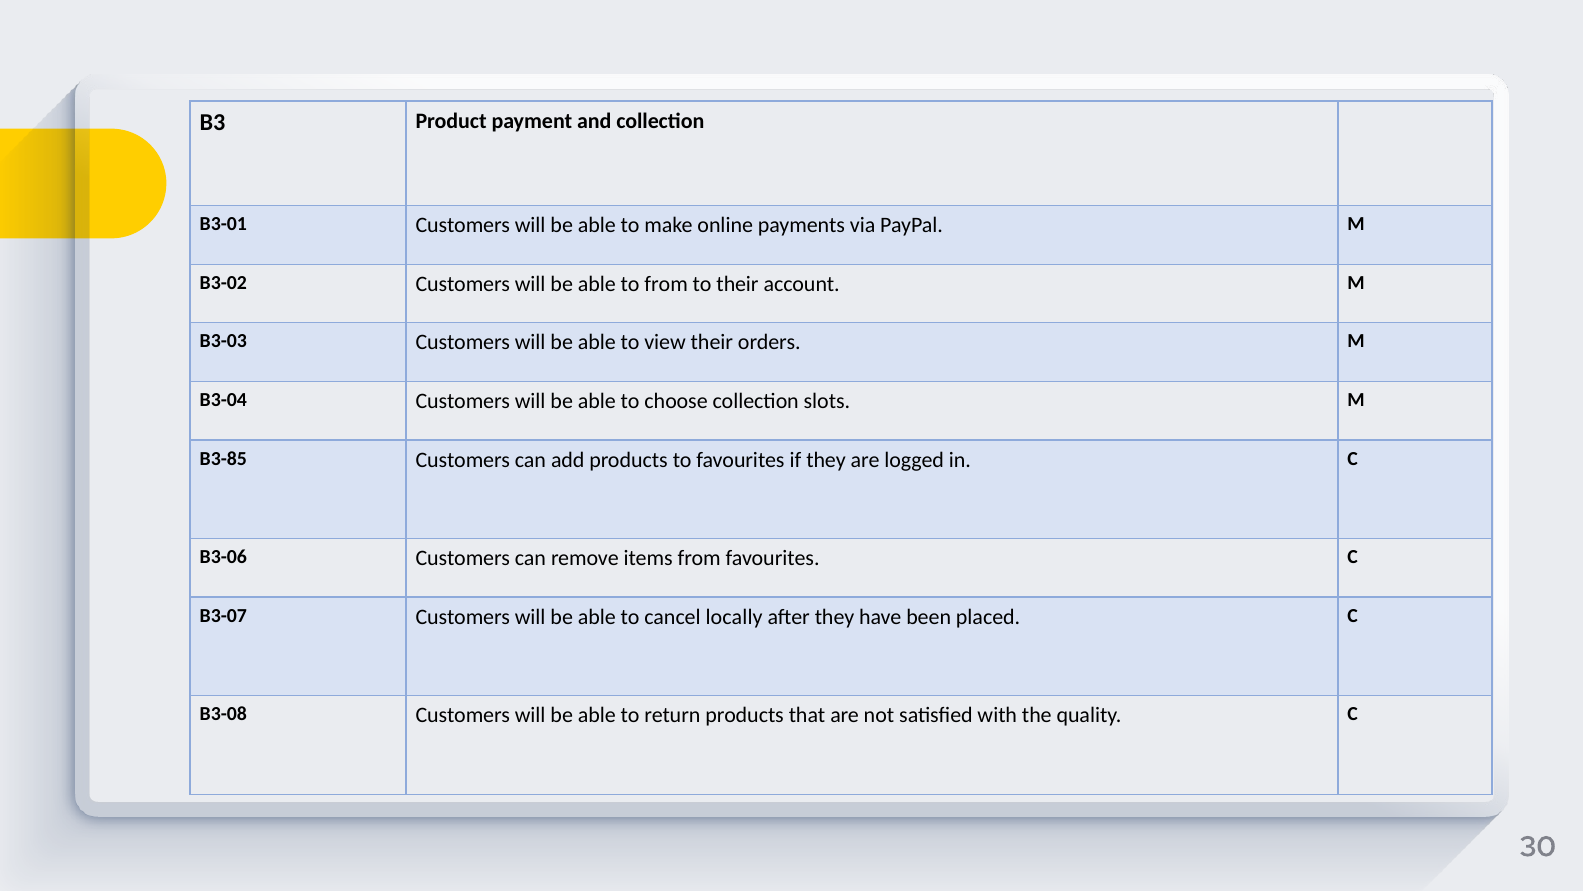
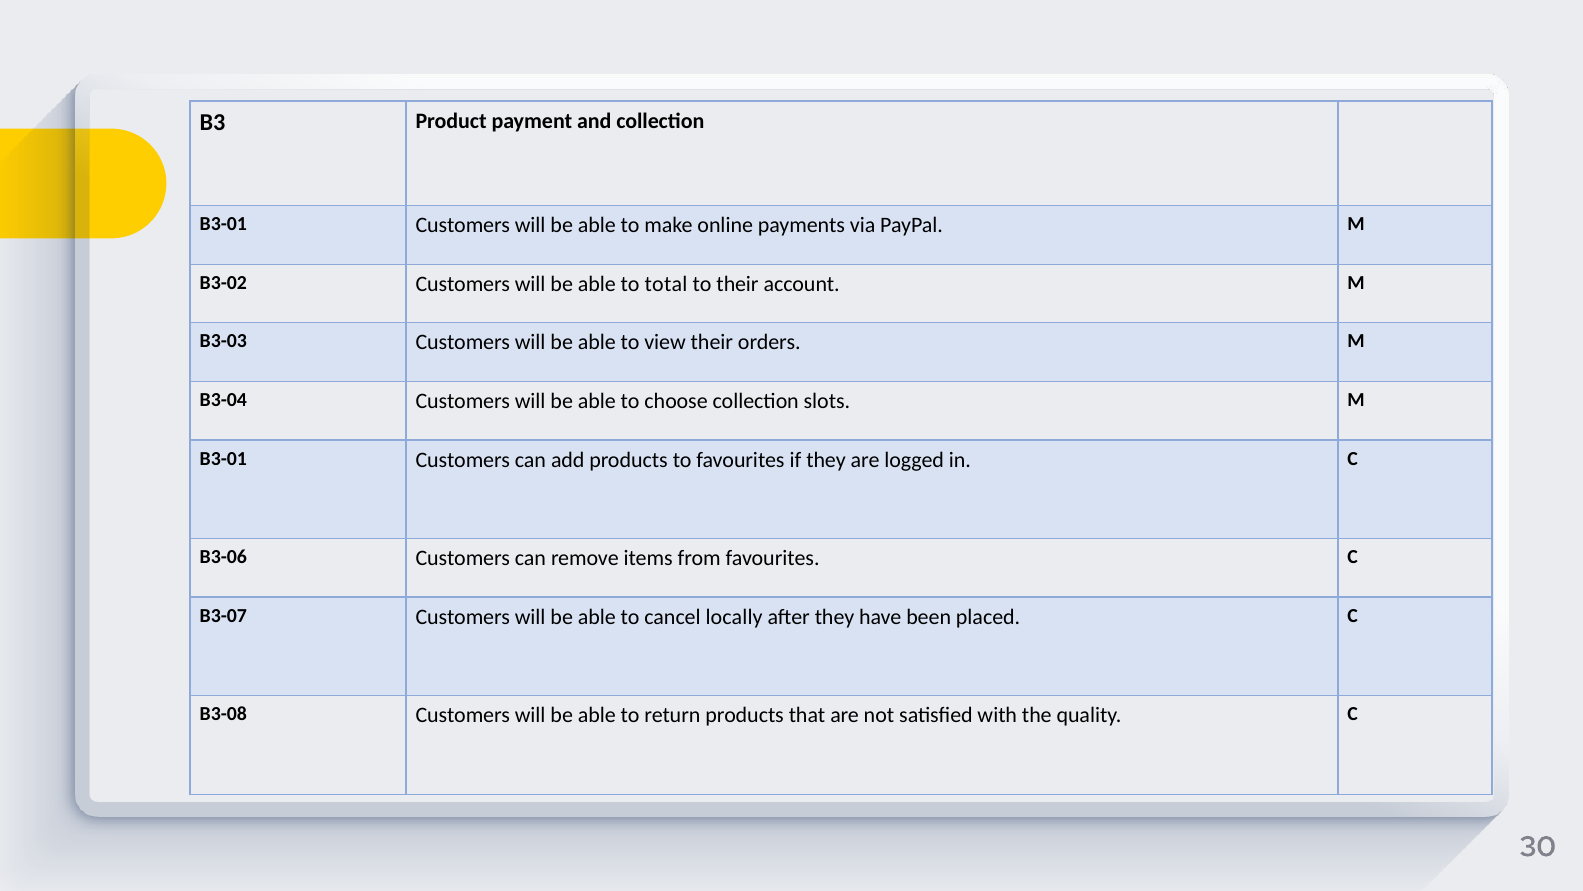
to from: from -> total
B3-85 at (223, 458): B3-85 -> B3-01
